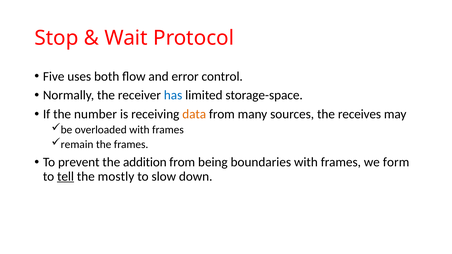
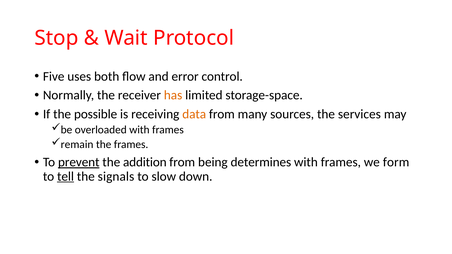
has colour: blue -> orange
number: number -> possible
receives: receives -> services
prevent underline: none -> present
boundaries: boundaries -> determines
mostly: mostly -> signals
